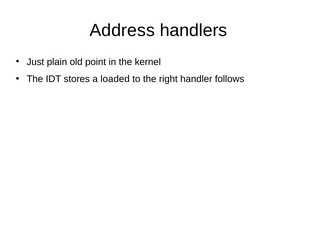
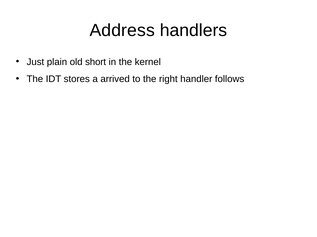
point: point -> short
loaded: loaded -> arrived
